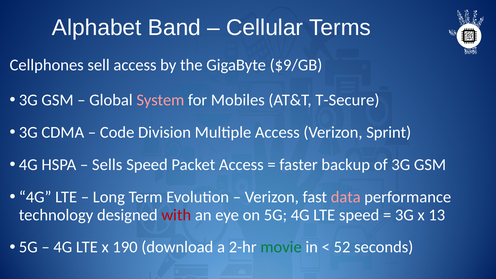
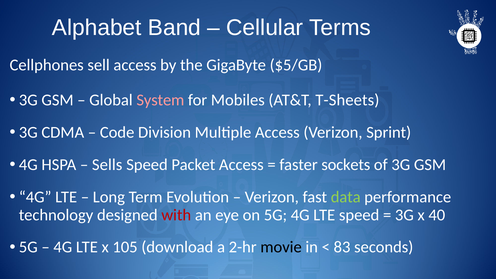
$9/GB: $9/GB -> $5/GB
T-Secure: T-Secure -> T-Sheets
backup: backup -> sockets
data colour: pink -> light green
13: 13 -> 40
190: 190 -> 105
movie colour: green -> black
52: 52 -> 83
